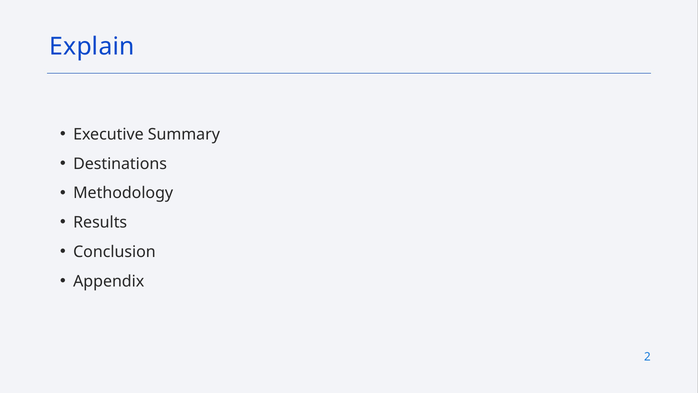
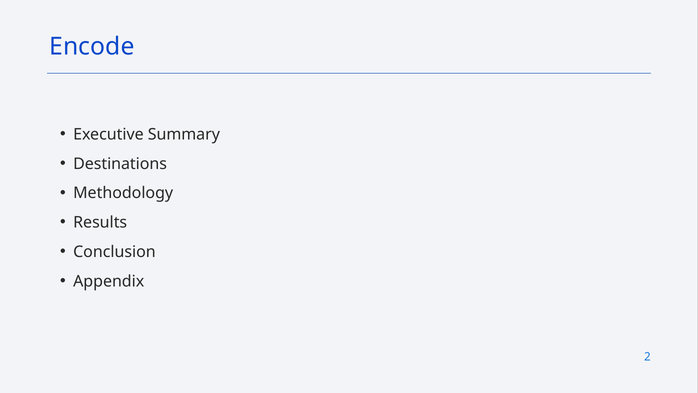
Explain: Explain -> Encode
